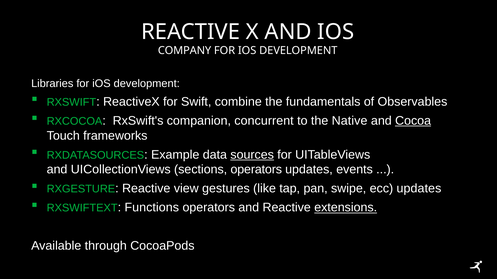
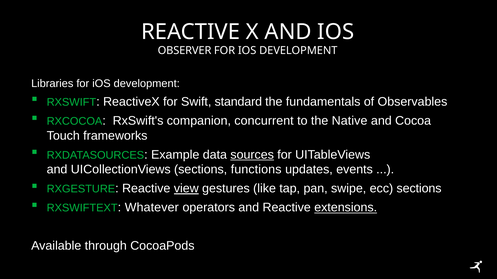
COMPANY: COMPANY -> OBSERVER
combine: combine -> standard
Cocoa underline: present -> none
sections operators: operators -> functions
view underline: none -> present
ecc updates: updates -> sections
Functions: Functions -> Whatever
